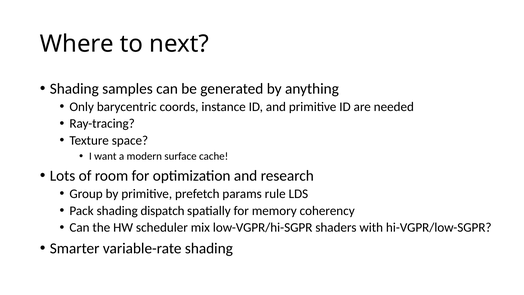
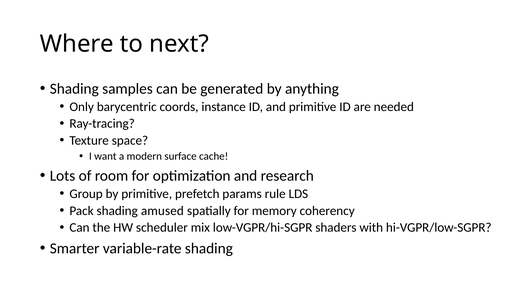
dispatch: dispatch -> amused
